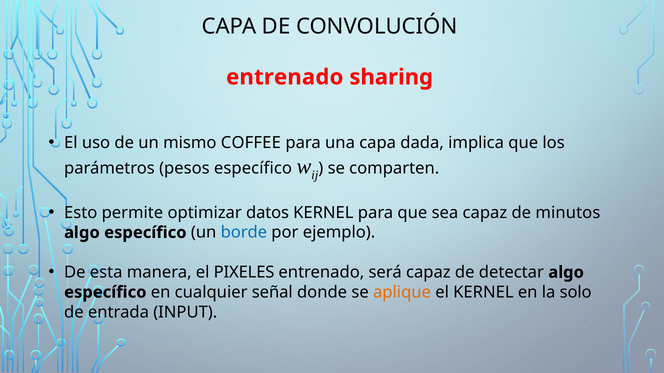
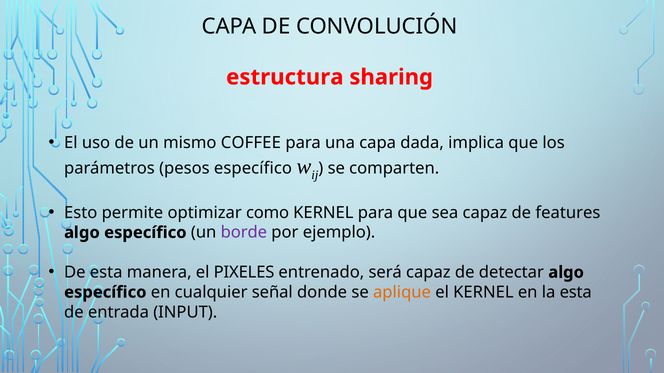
entrenado at (285, 77): entrenado -> estructura
datos: datos -> como
minutos: minutos -> features
borde colour: blue -> purple
la solo: solo -> esta
